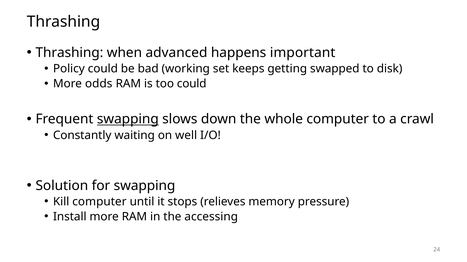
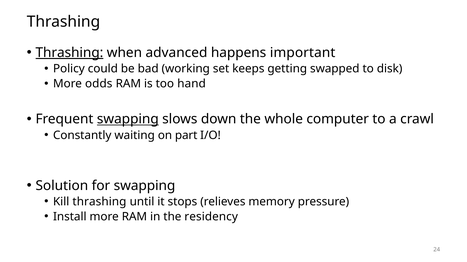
Thrashing at (69, 53) underline: none -> present
too could: could -> hand
well: well -> part
Kill computer: computer -> thrashing
accessing: accessing -> residency
